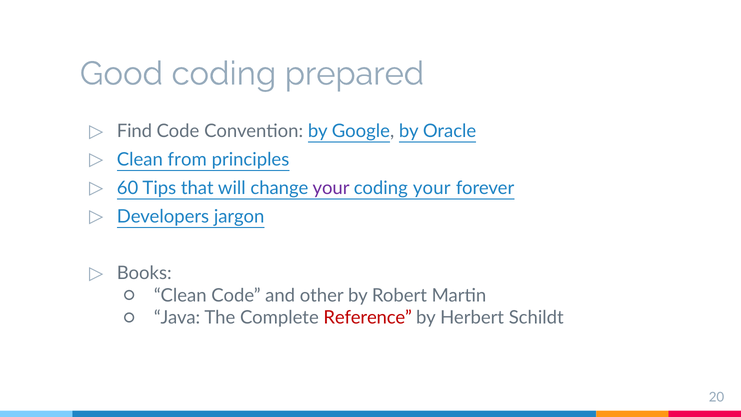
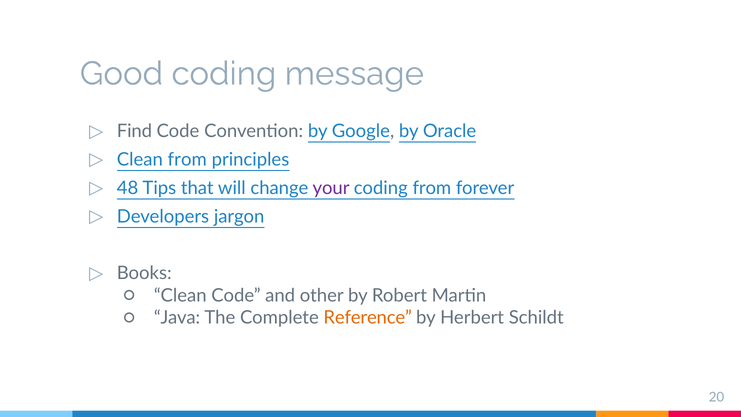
prepared: prepared -> message
60: 60 -> 48
coding your: your -> from
Reference colour: red -> orange
